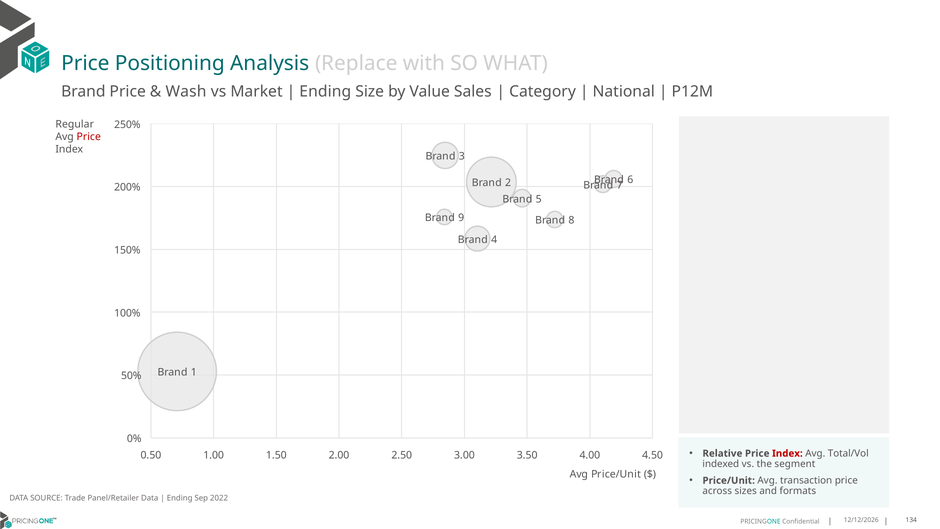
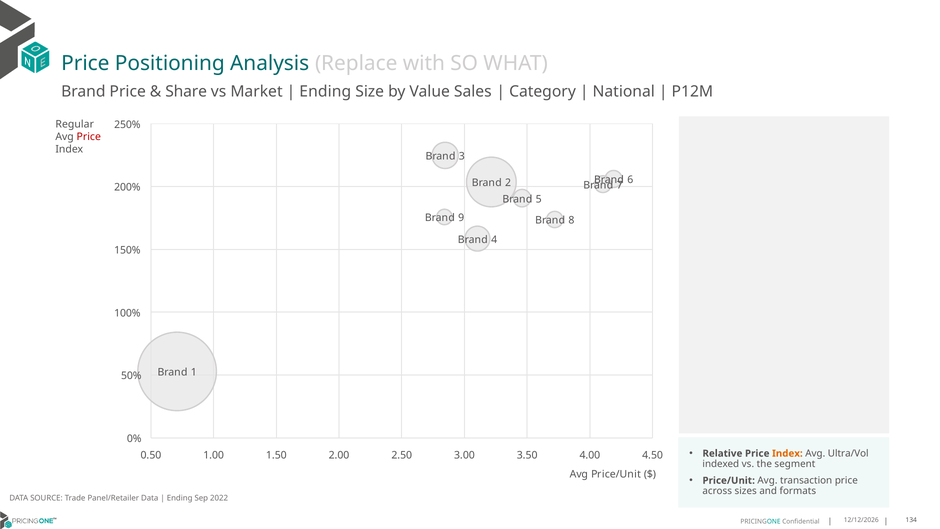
Wash: Wash -> Share
Index at (787, 453) colour: red -> orange
Total/Vol: Total/Vol -> Ultra/Vol
